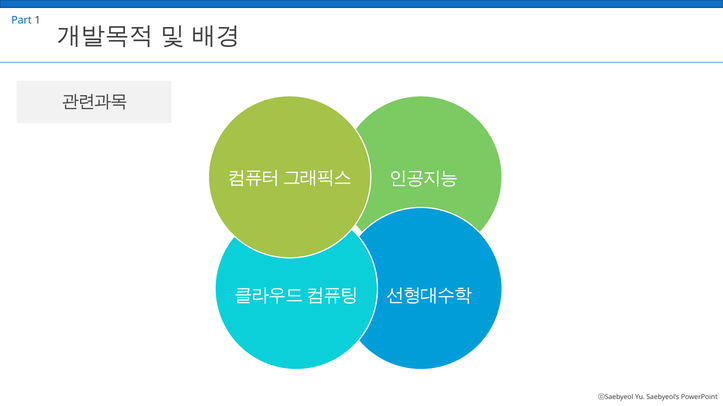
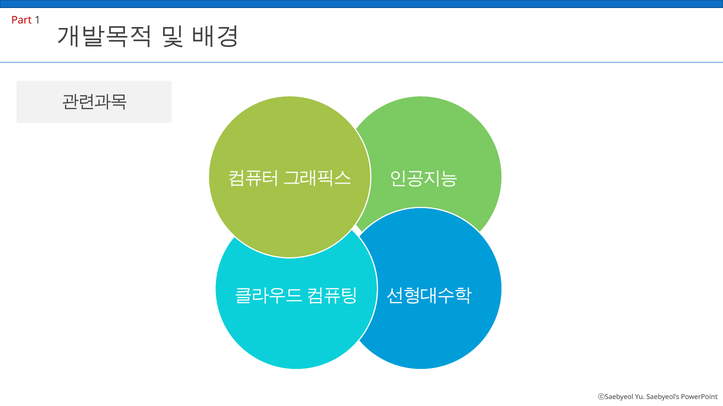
Part colour: blue -> red
